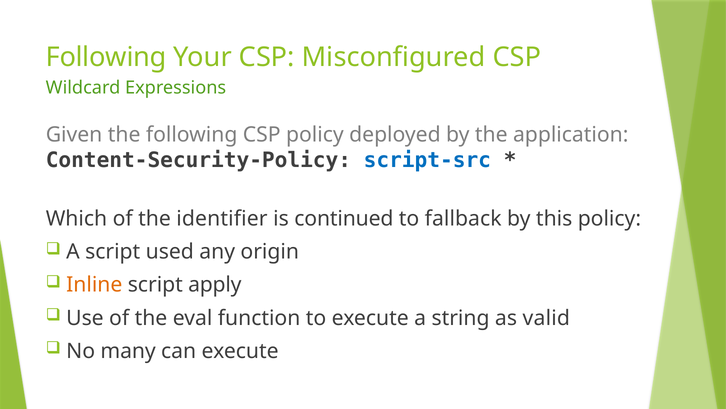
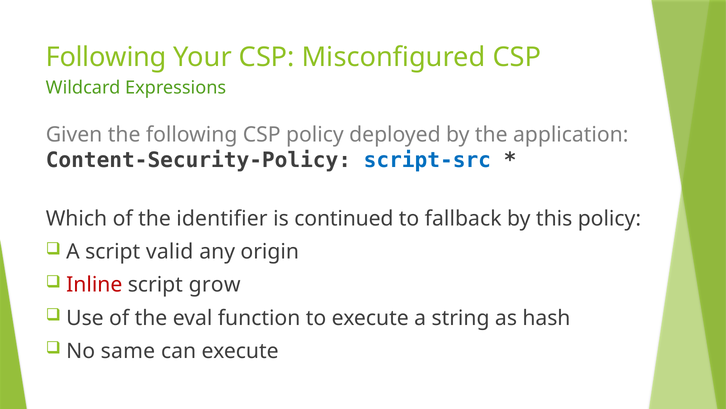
used: used -> valid
Inline colour: orange -> red
apply: apply -> grow
valid: valid -> hash
many: many -> same
